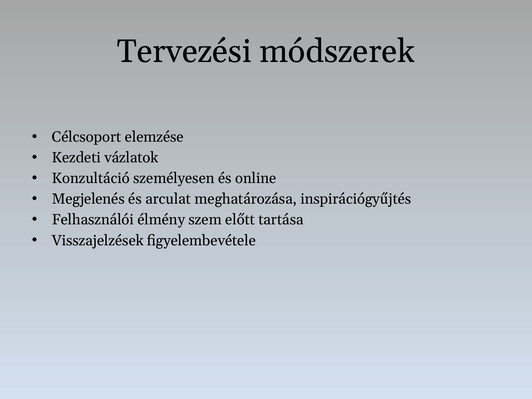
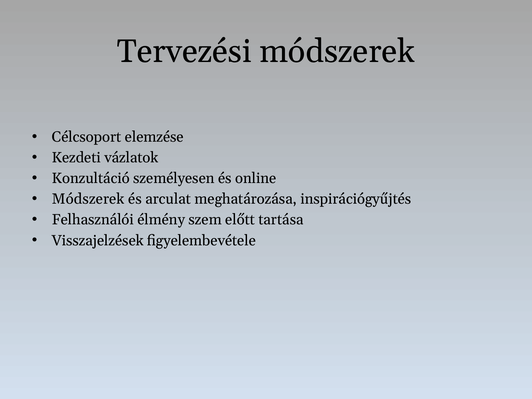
Megjelenés at (88, 199): Megjelenés -> Módszerek
